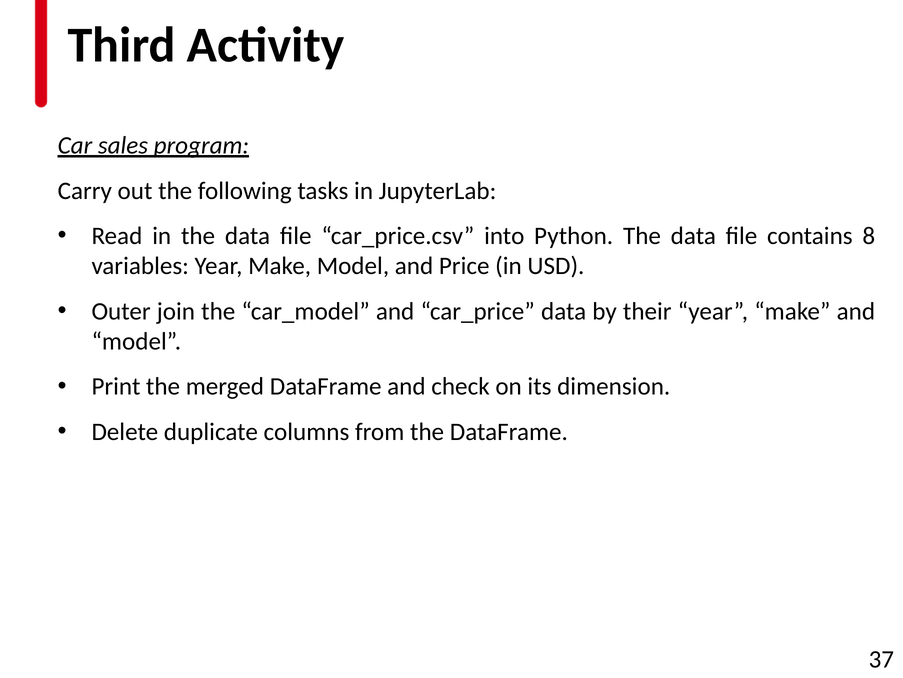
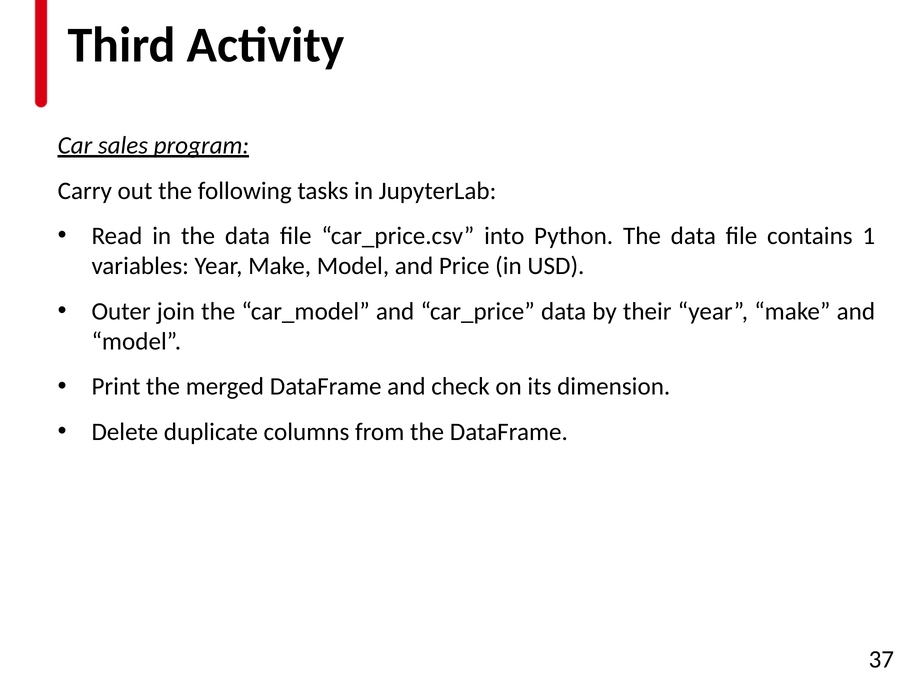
8: 8 -> 1
